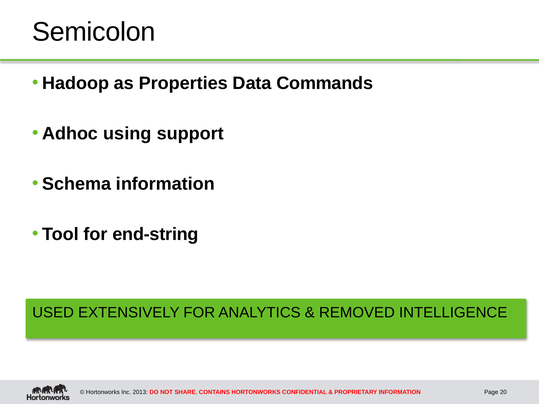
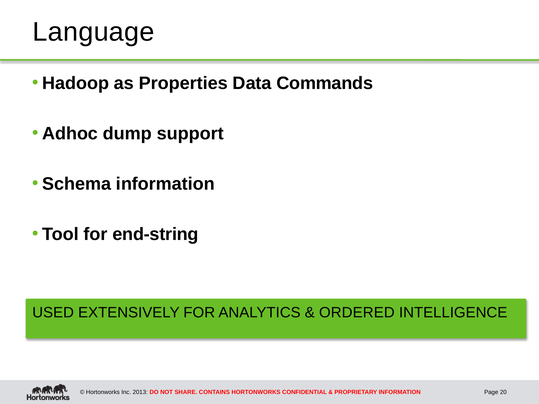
Semicolon: Semicolon -> Language
using: using -> dump
REMOVED: REMOVED -> ORDERED
